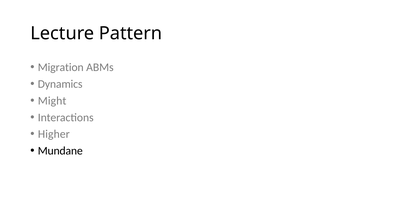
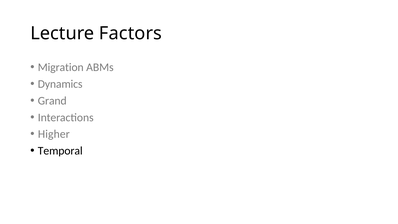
Pattern: Pattern -> Factors
Might: Might -> Grand
Mundane: Mundane -> Temporal
